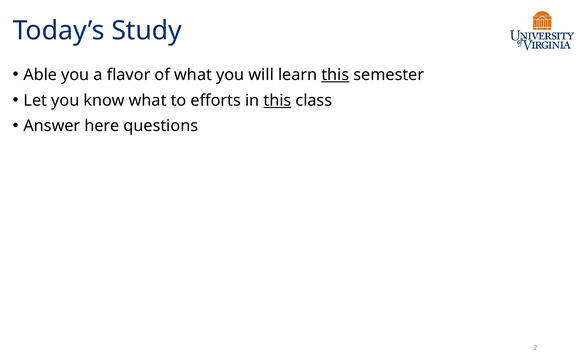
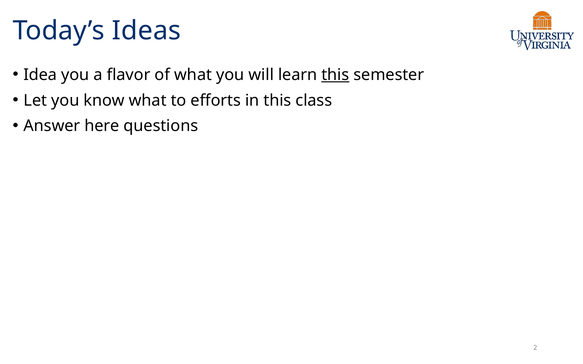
Study: Study -> Ideas
Able: Able -> Idea
this at (277, 101) underline: present -> none
